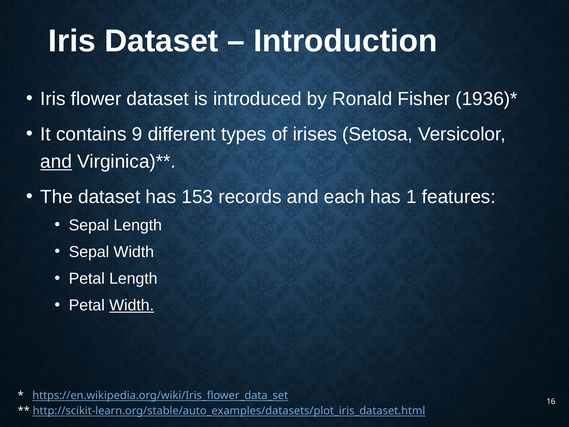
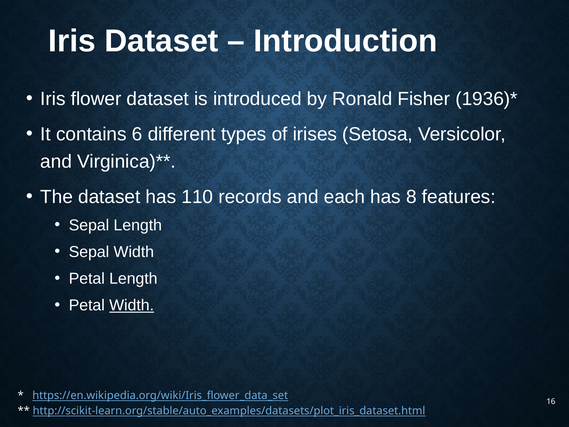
9: 9 -> 6
and at (56, 162) underline: present -> none
153: 153 -> 110
1: 1 -> 8
